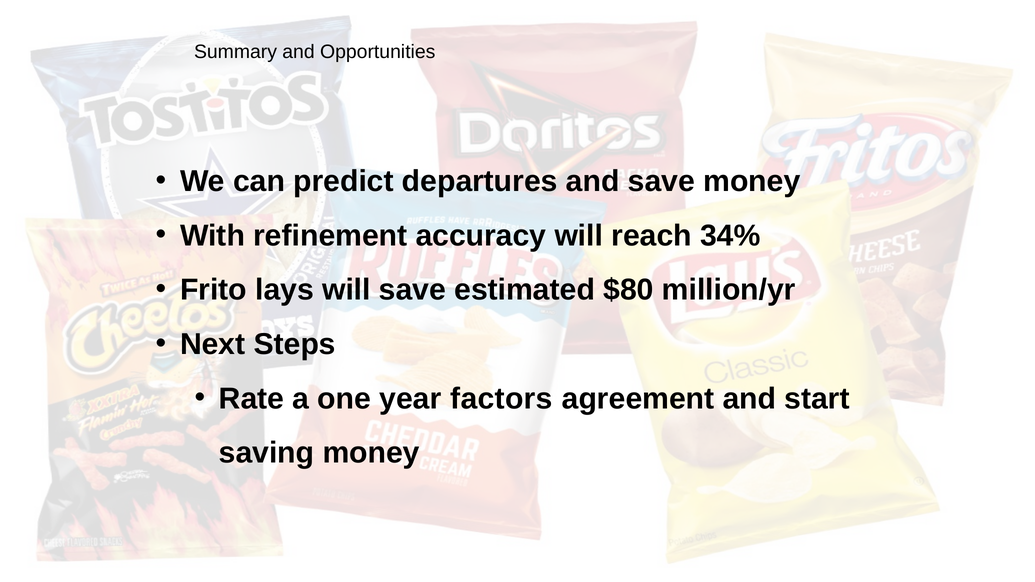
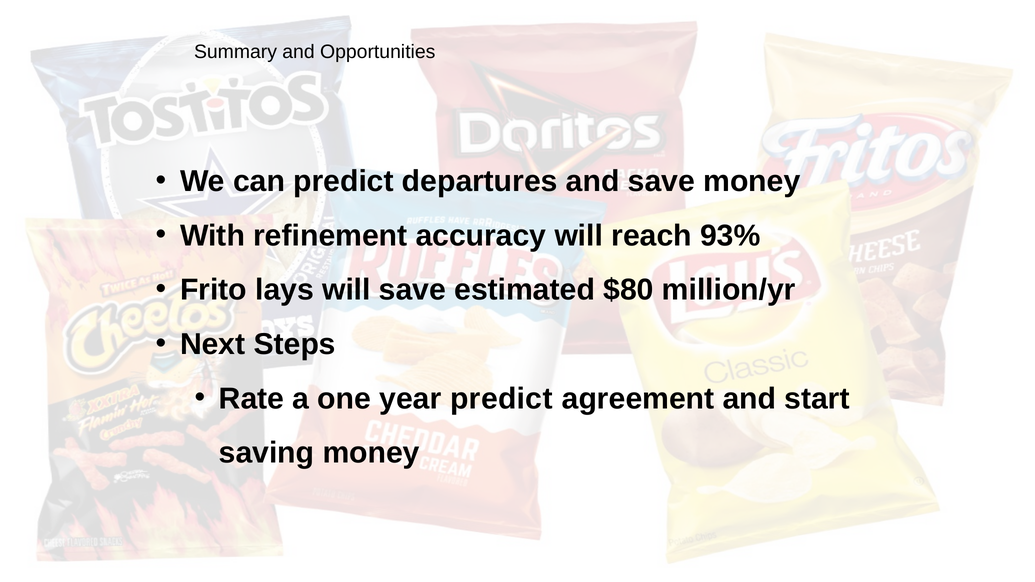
34%: 34% -> 93%
year factors: factors -> predict
